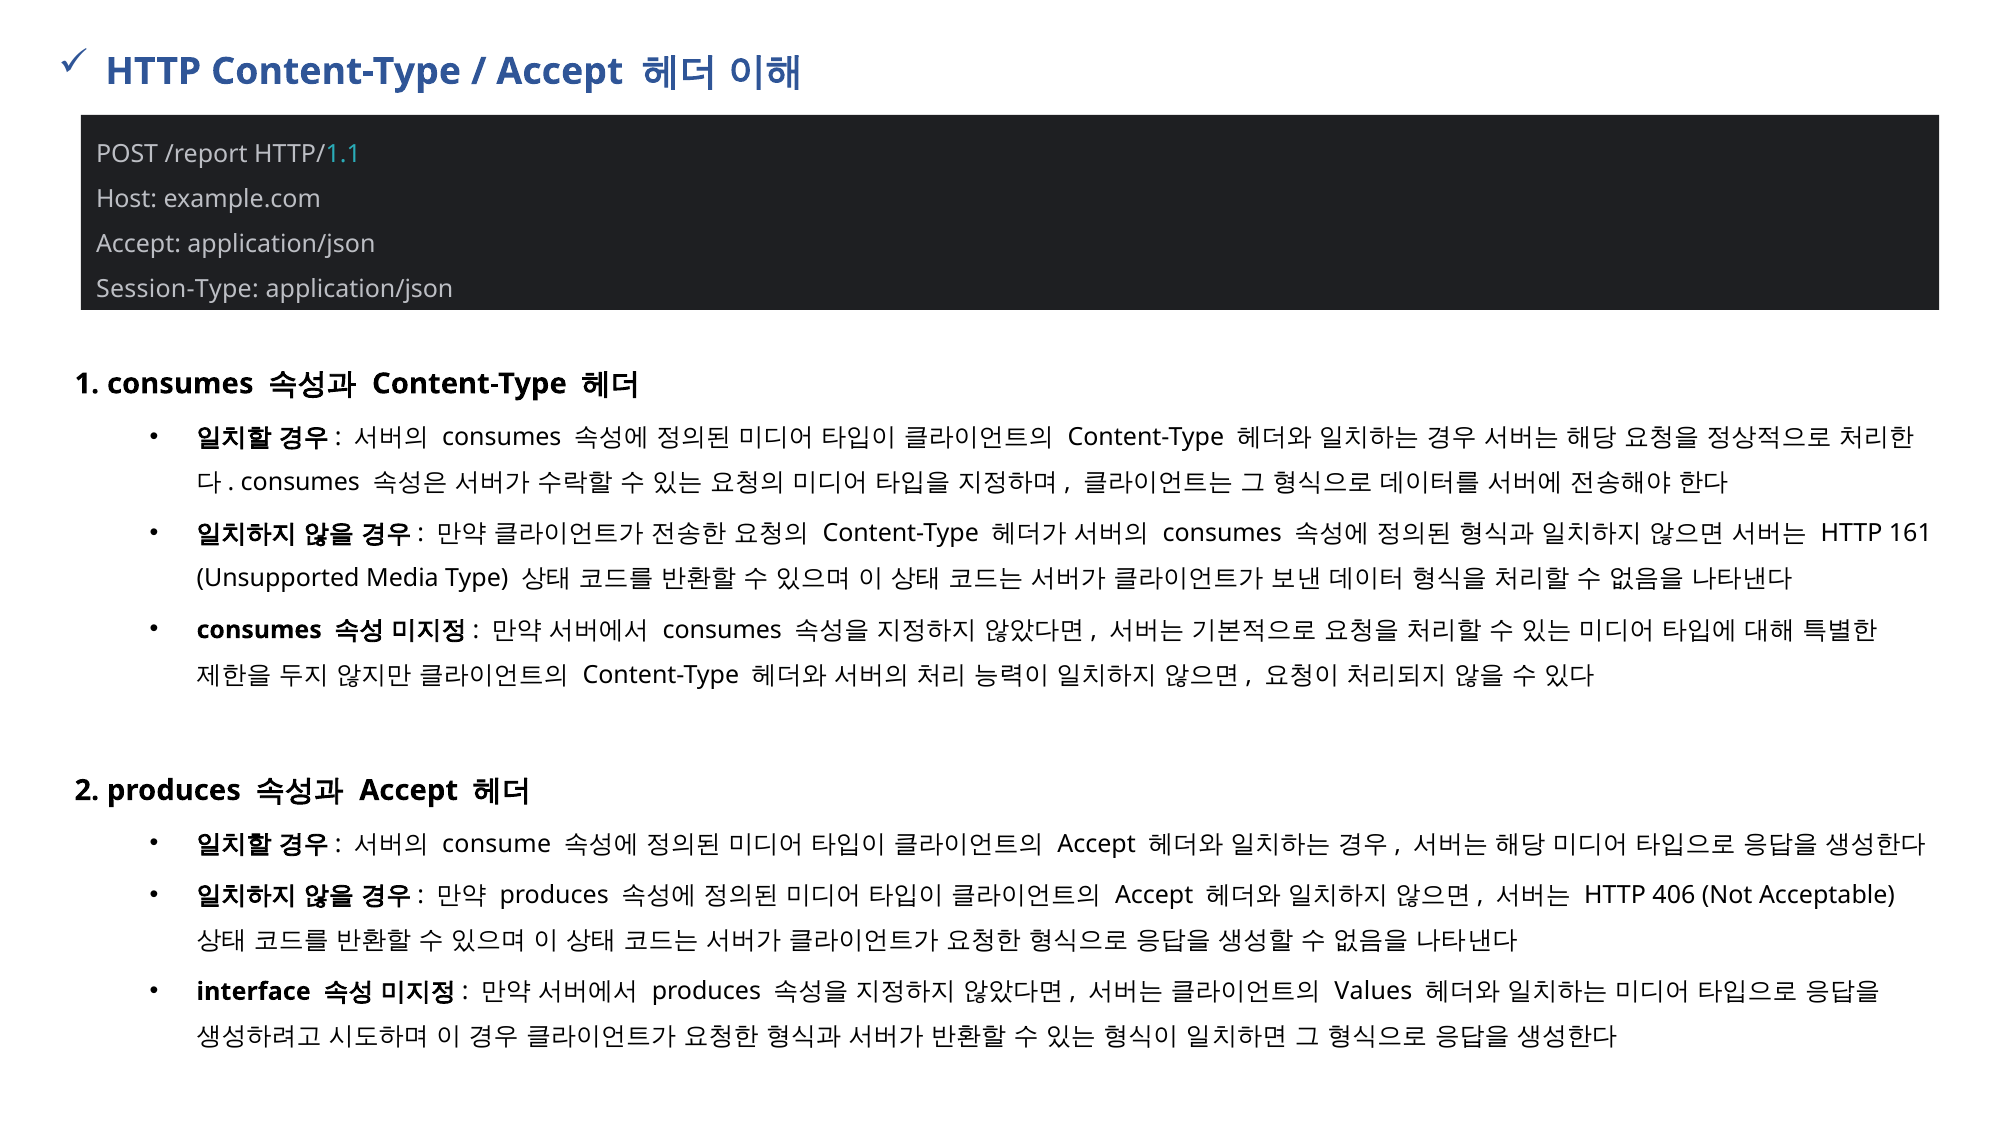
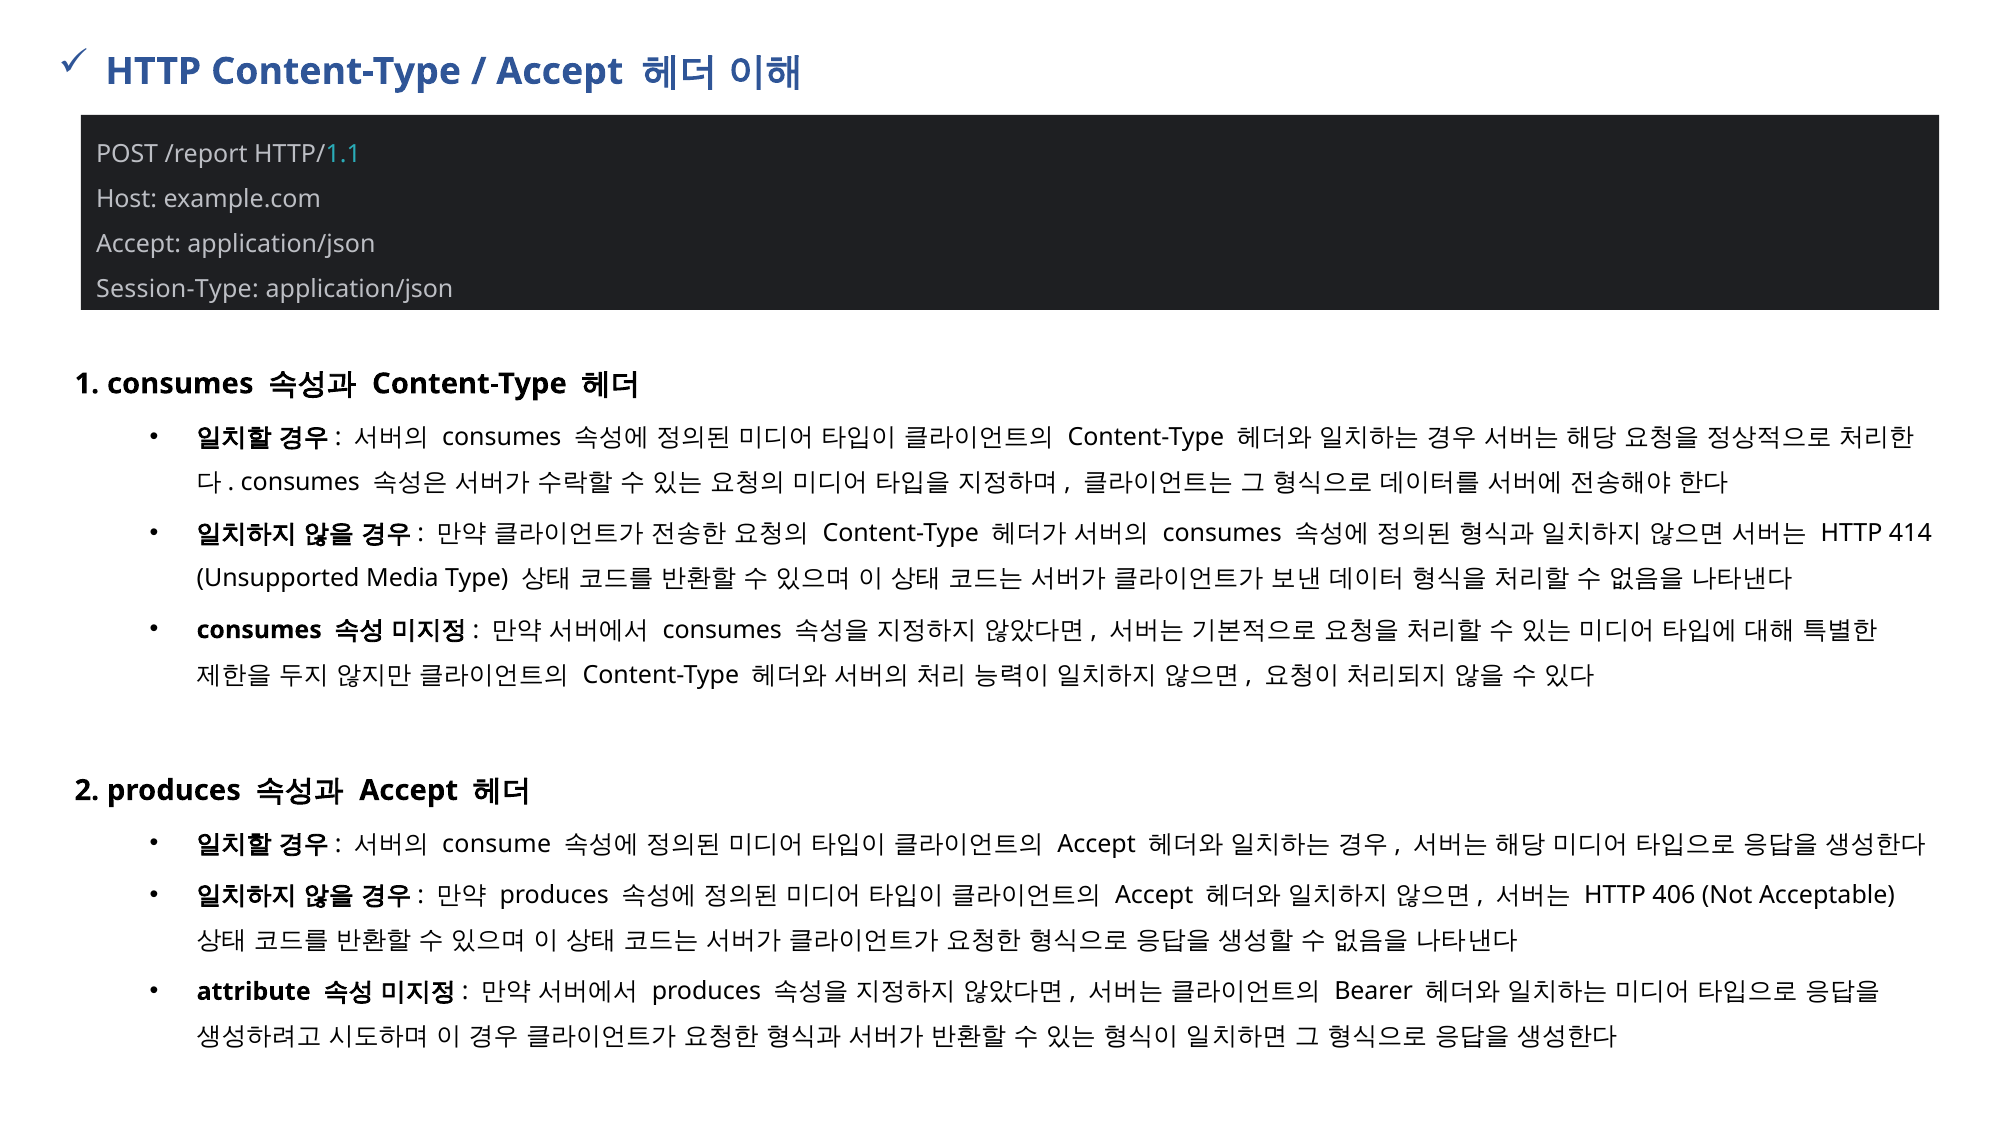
161: 161 -> 414
interface: interface -> attribute
Values: Values -> Bearer
